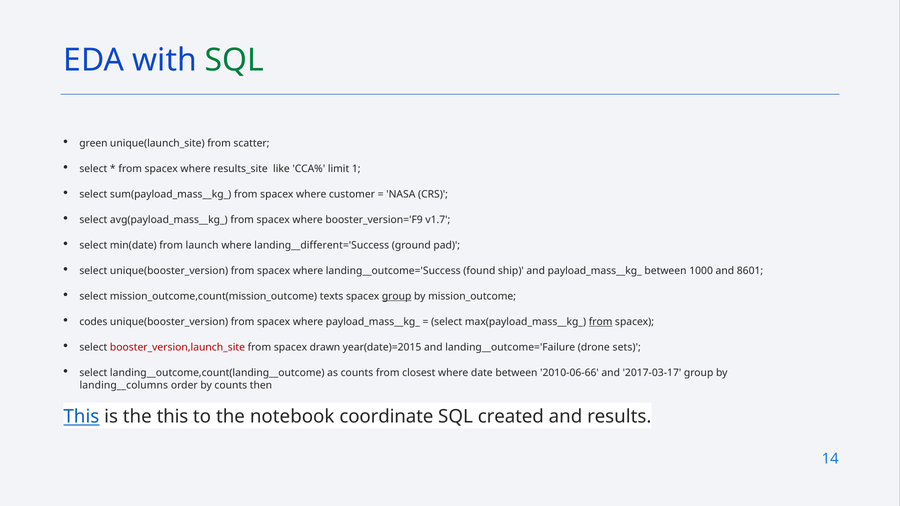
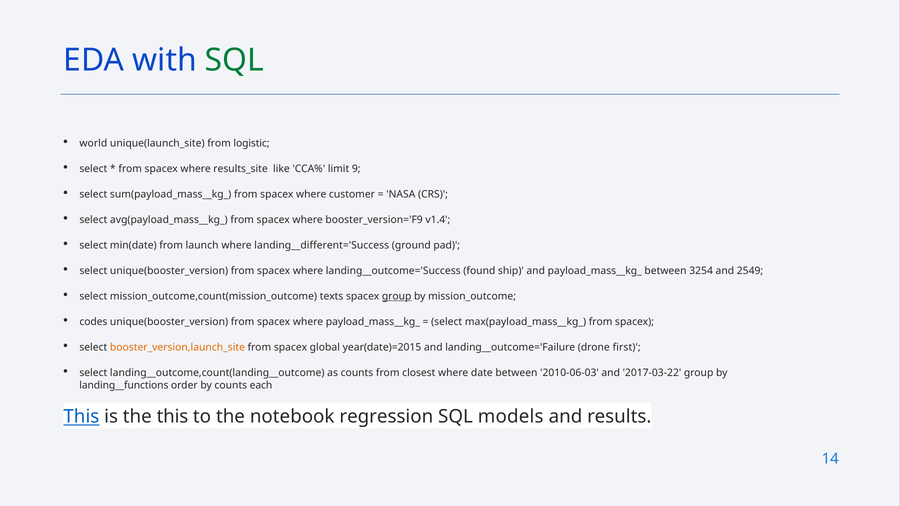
green: green -> world
scatter: scatter -> logistic
1: 1 -> 9
v1.7: v1.7 -> v1.4
1000: 1000 -> 3254
8601: 8601 -> 2549
from at (601, 322) underline: present -> none
booster_version,launch_site colour: red -> orange
drawn: drawn -> global
sets: sets -> first
2010-06-66: 2010-06-66 -> 2010-06-03
2017-03-17: 2017-03-17 -> 2017-03-22
landing__columns: landing__columns -> landing__functions
then: then -> each
coordinate: coordinate -> regression
created: created -> models
